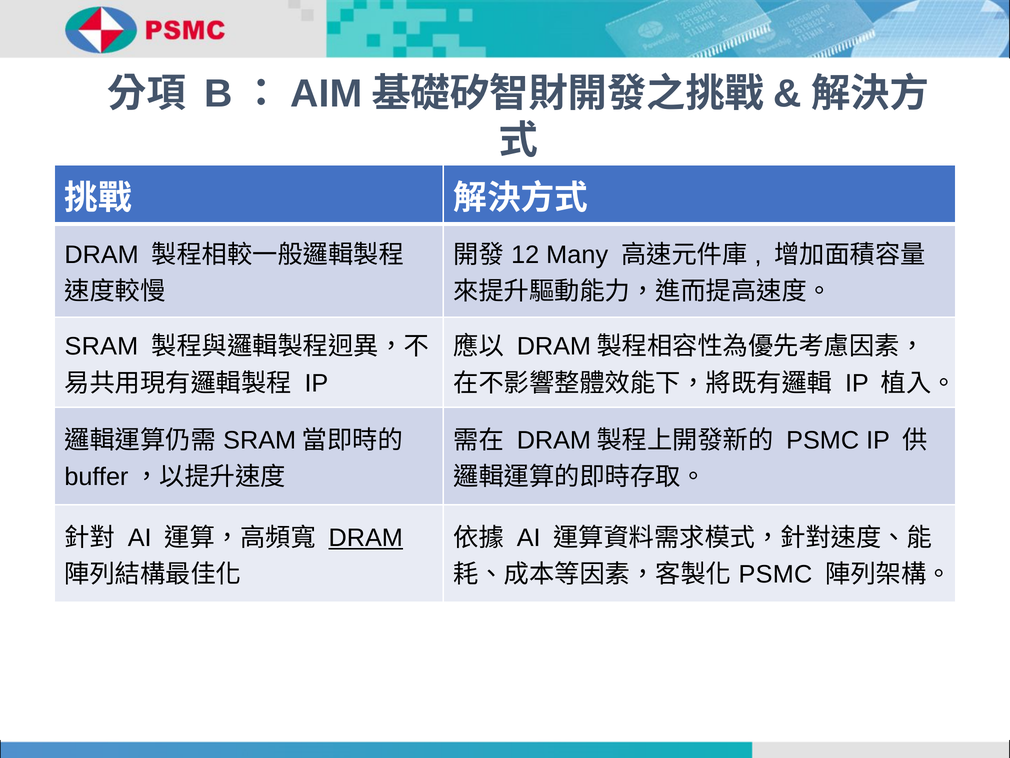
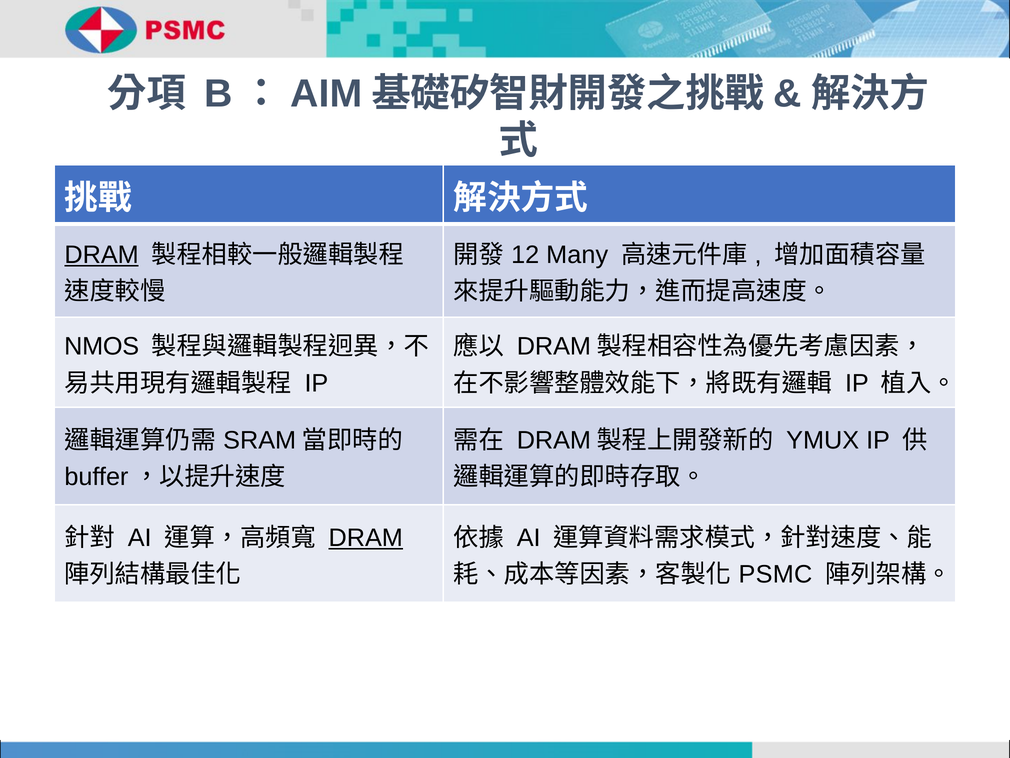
DRAM at (102, 255) underline: none -> present
SRAM: SRAM -> NMOS
PSMC at (823, 440): PSMC -> YMUX
